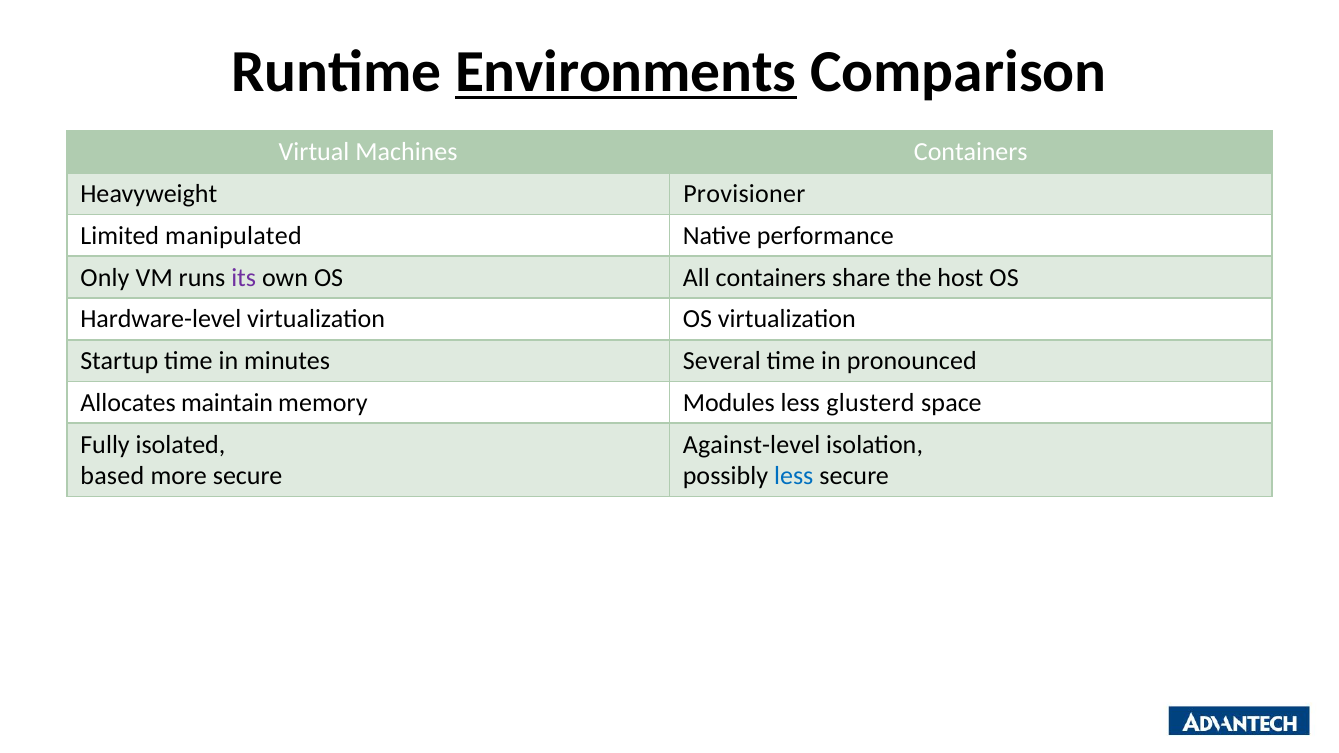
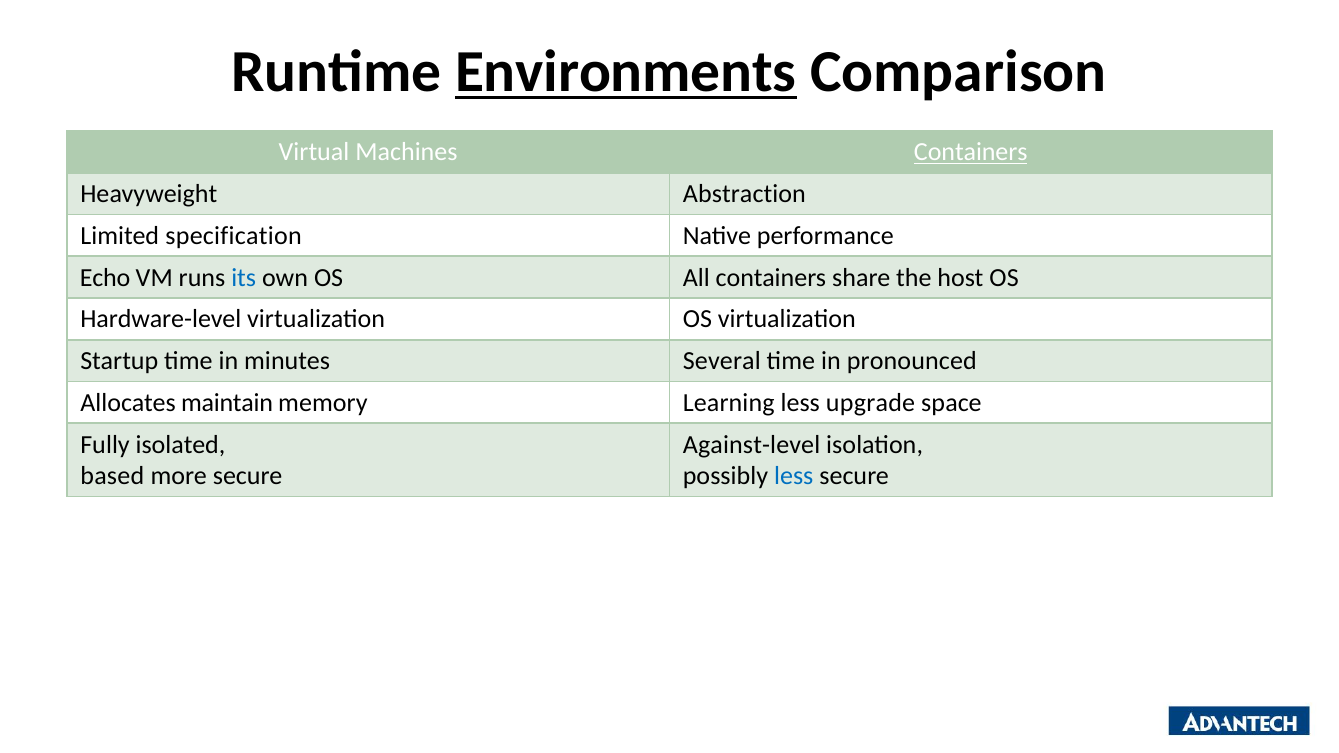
Containers at (971, 152) underline: none -> present
Provisioner: Provisioner -> Abstraction
manipulated: manipulated -> specification
Only: Only -> Echo
its colour: purple -> blue
Modules: Modules -> Learning
glusterd: glusterd -> upgrade
